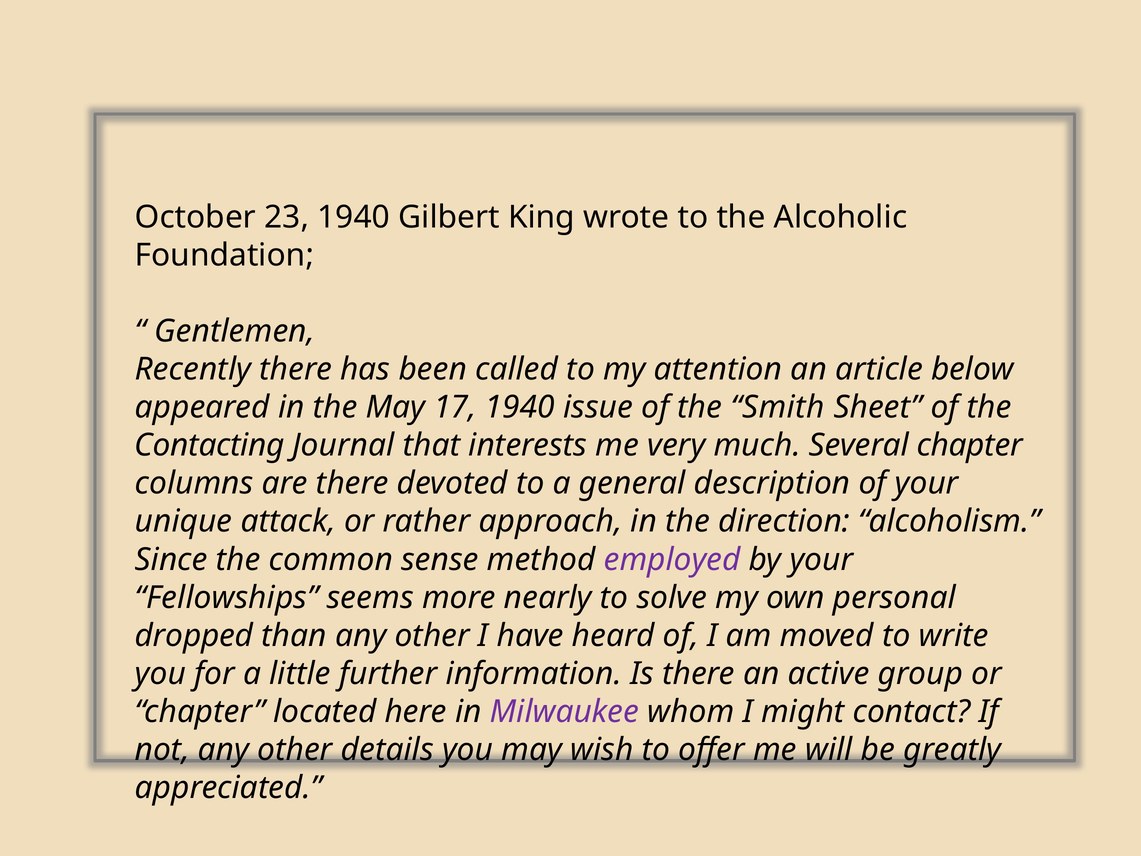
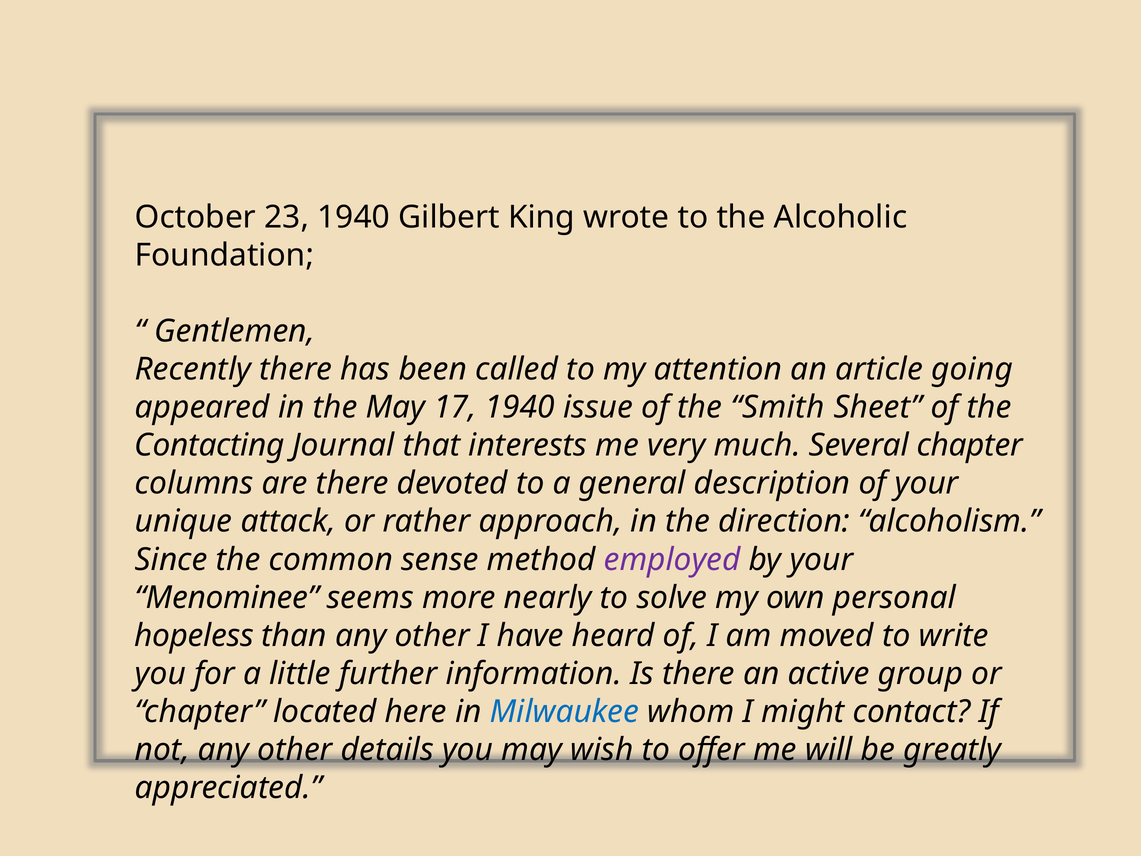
below: below -> going
Fellowships: Fellowships -> Menominee
dropped: dropped -> hopeless
Milwaukee colour: purple -> blue
